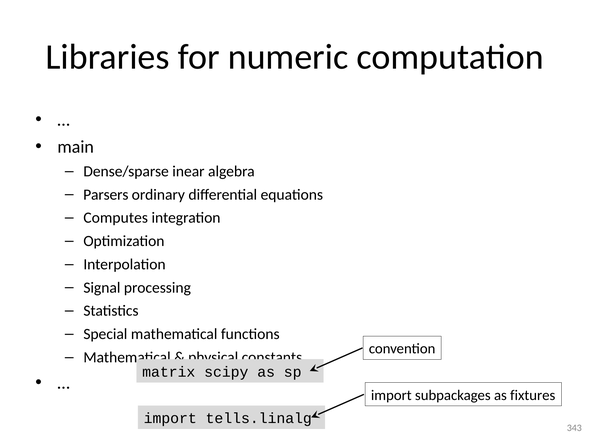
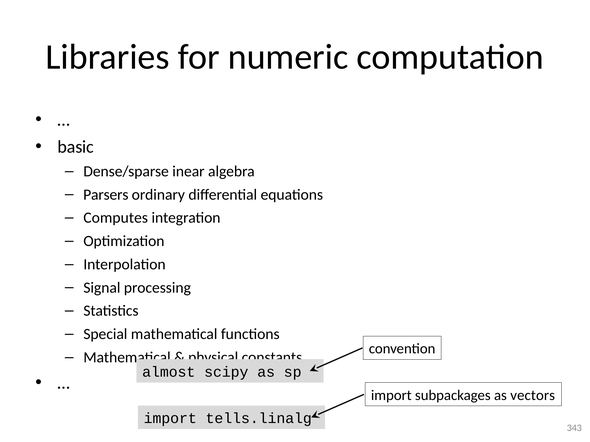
main: main -> basic
matrix: matrix -> almost
fixtures: fixtures -> vectors
